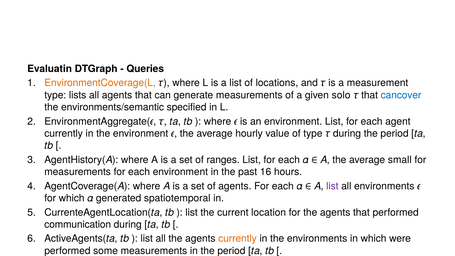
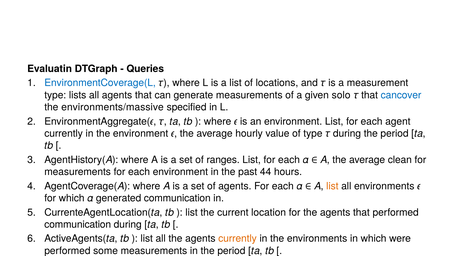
EnvironmentCoverage(L colour: orange -> blue
environments/semantic: environments/semantic -> environments/massive
small: small -> clean
16: 16 -> 44
list at (332, 186) colour: purple -> orange
generated spatiotemporal: spatiotemporal -> communication
